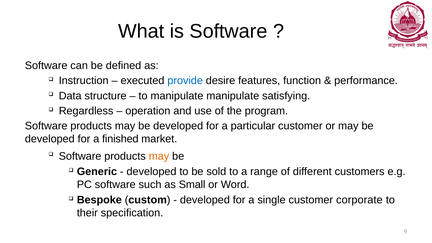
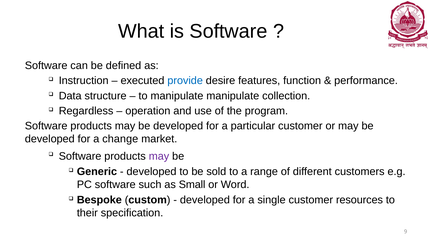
satisfying: satisfying -> collection
finished: finished -> change
may at (159, 156) colour: orange -> purple
corporate: corporate -> resources
